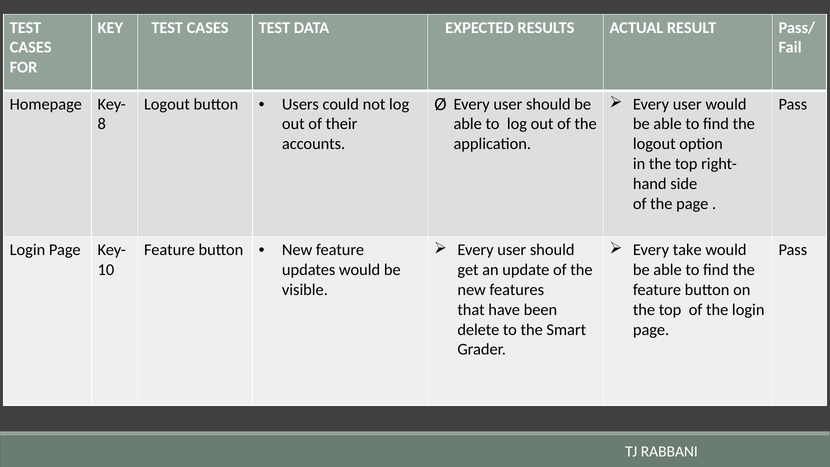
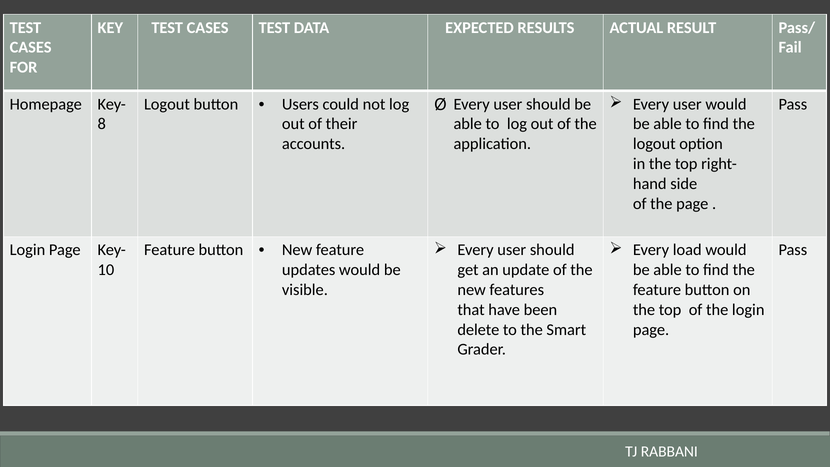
take: take -> load
